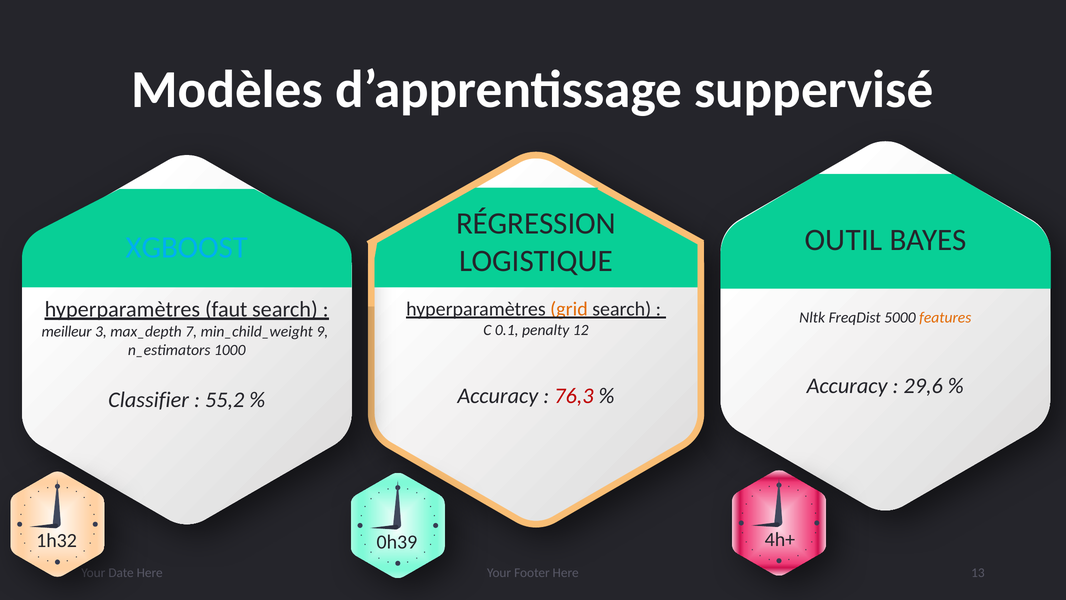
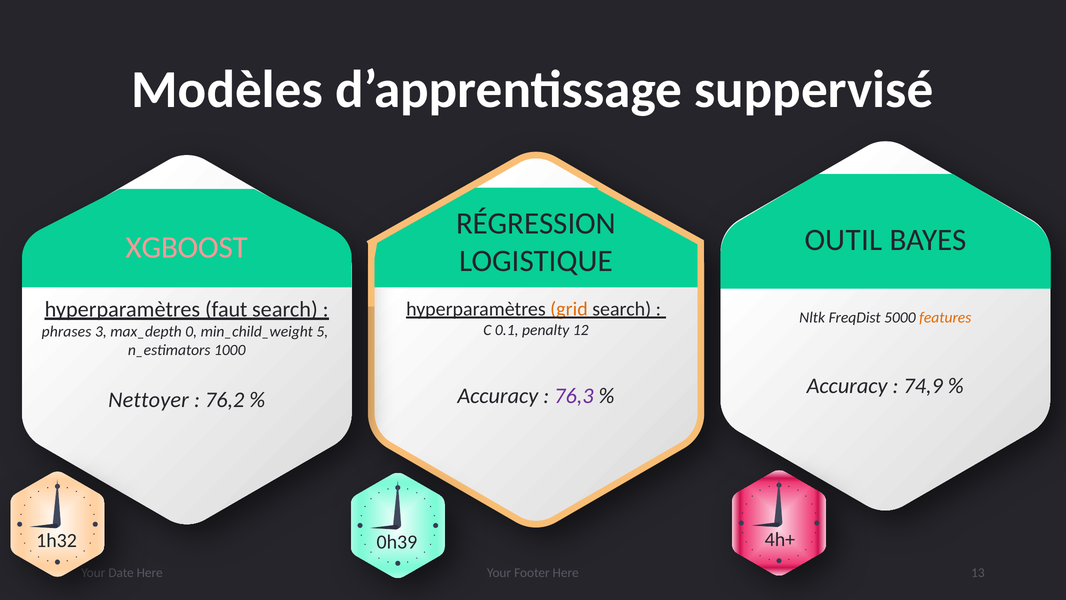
XGBOOST colour: light blue -> pink
meilleur: meilleur -> phrases
7: 7 -> 0
9: 9 -> 5
29,6: 29,6 -> 74,9
76,3 colour: red -> purple
Classifier: Classifier -> Nettoyer
55,2: 55,2 -> 76,2
